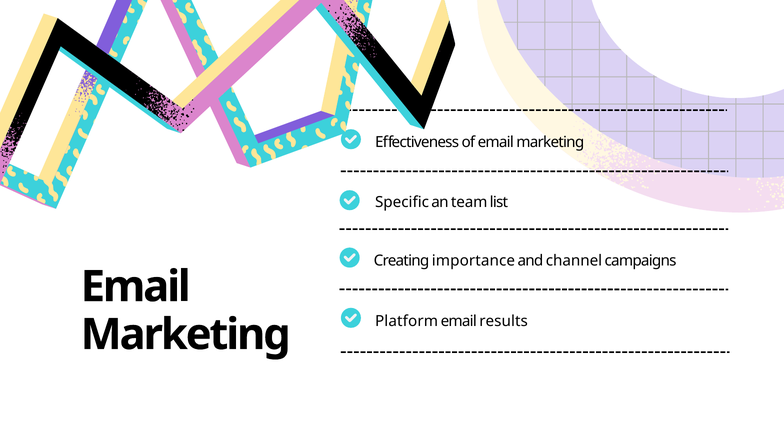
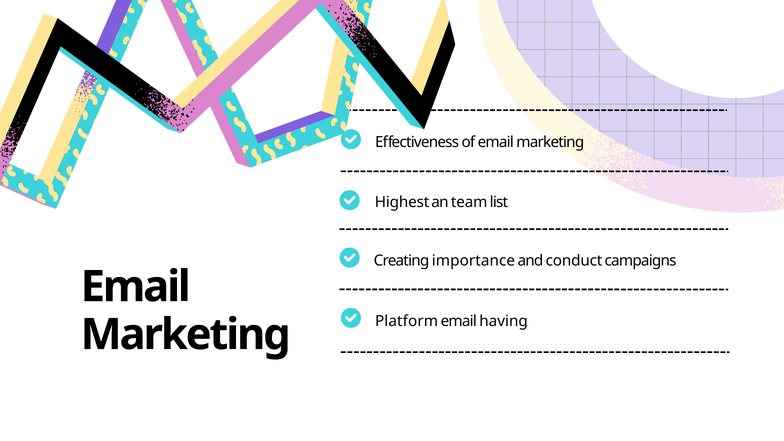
Specific: Specific -> Highest
channel: channel -> conduct
results: results -> having
